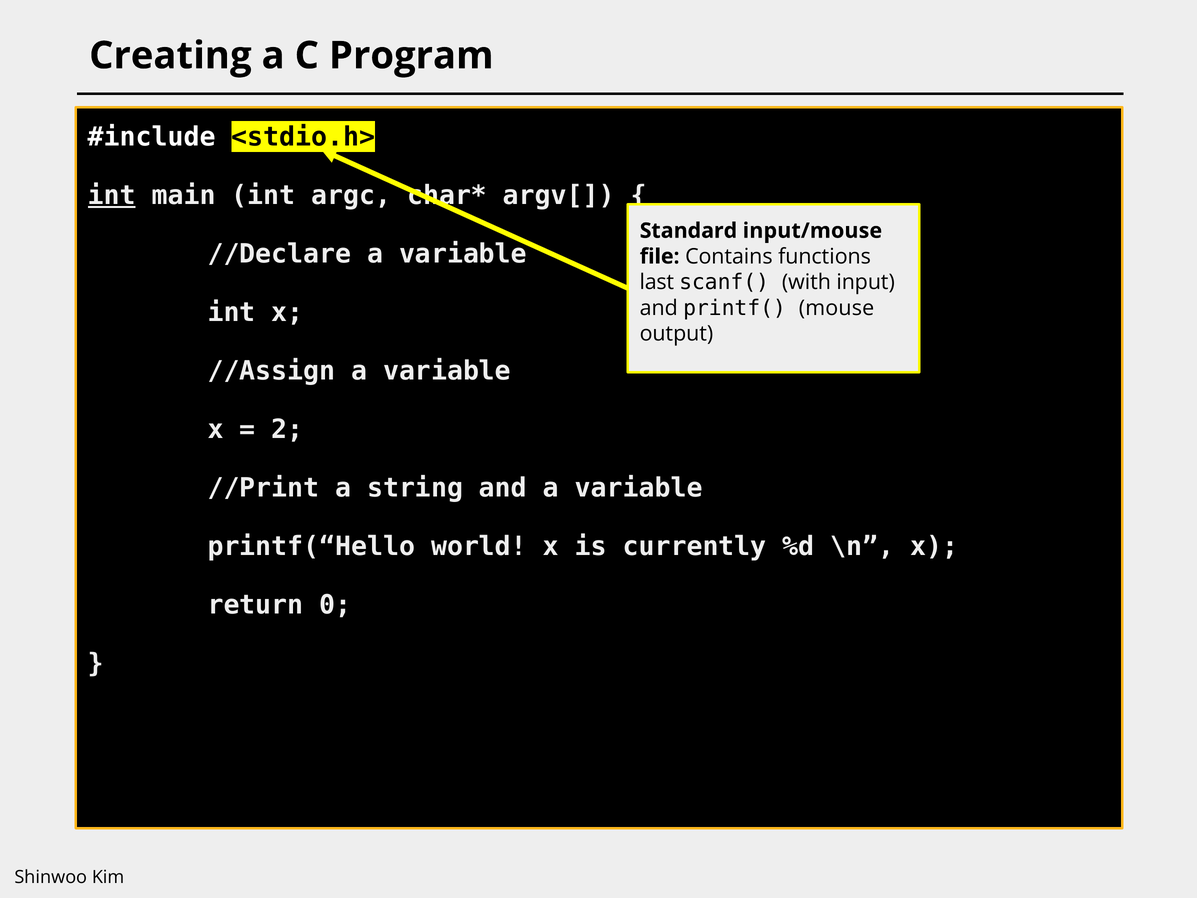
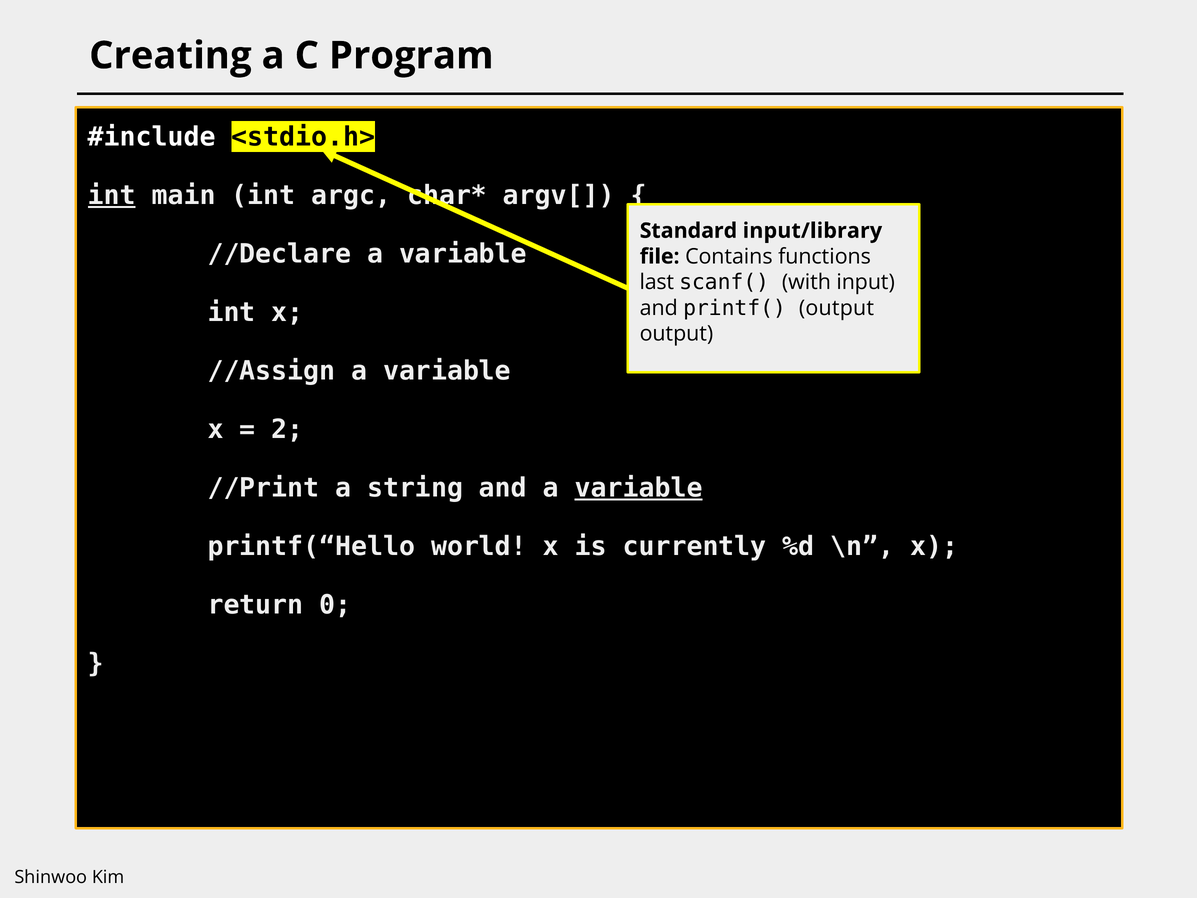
input/mouse: input/mouse -> input/library
printf( mouse: mouse -> output
variable at (639, 488) underline: none -> present
